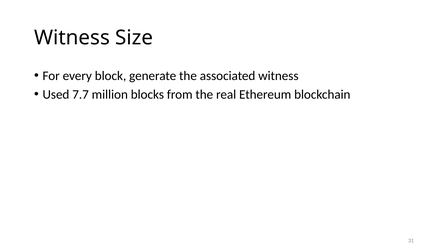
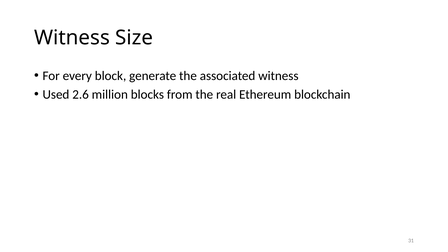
7.7: 7.7 -> 2.6
